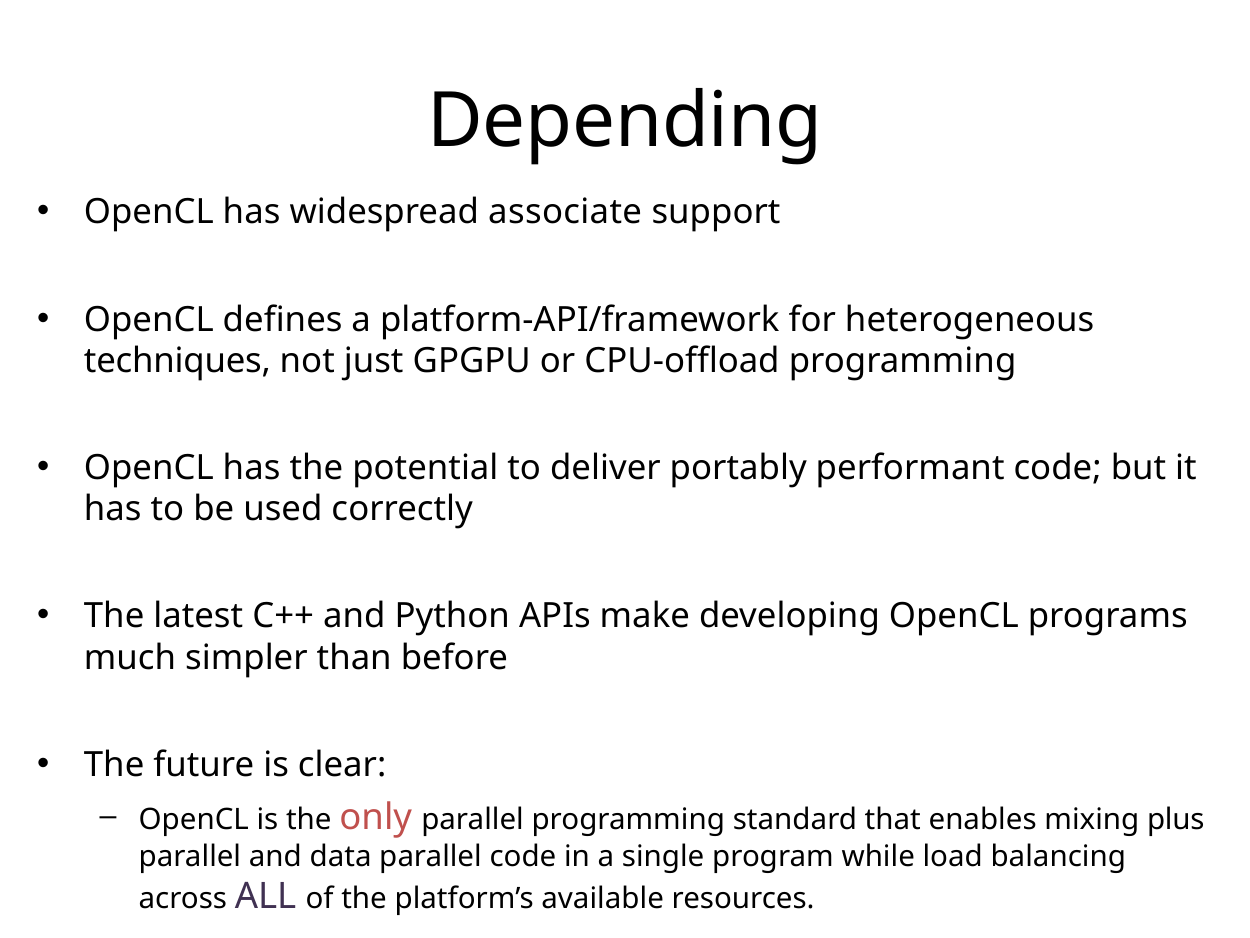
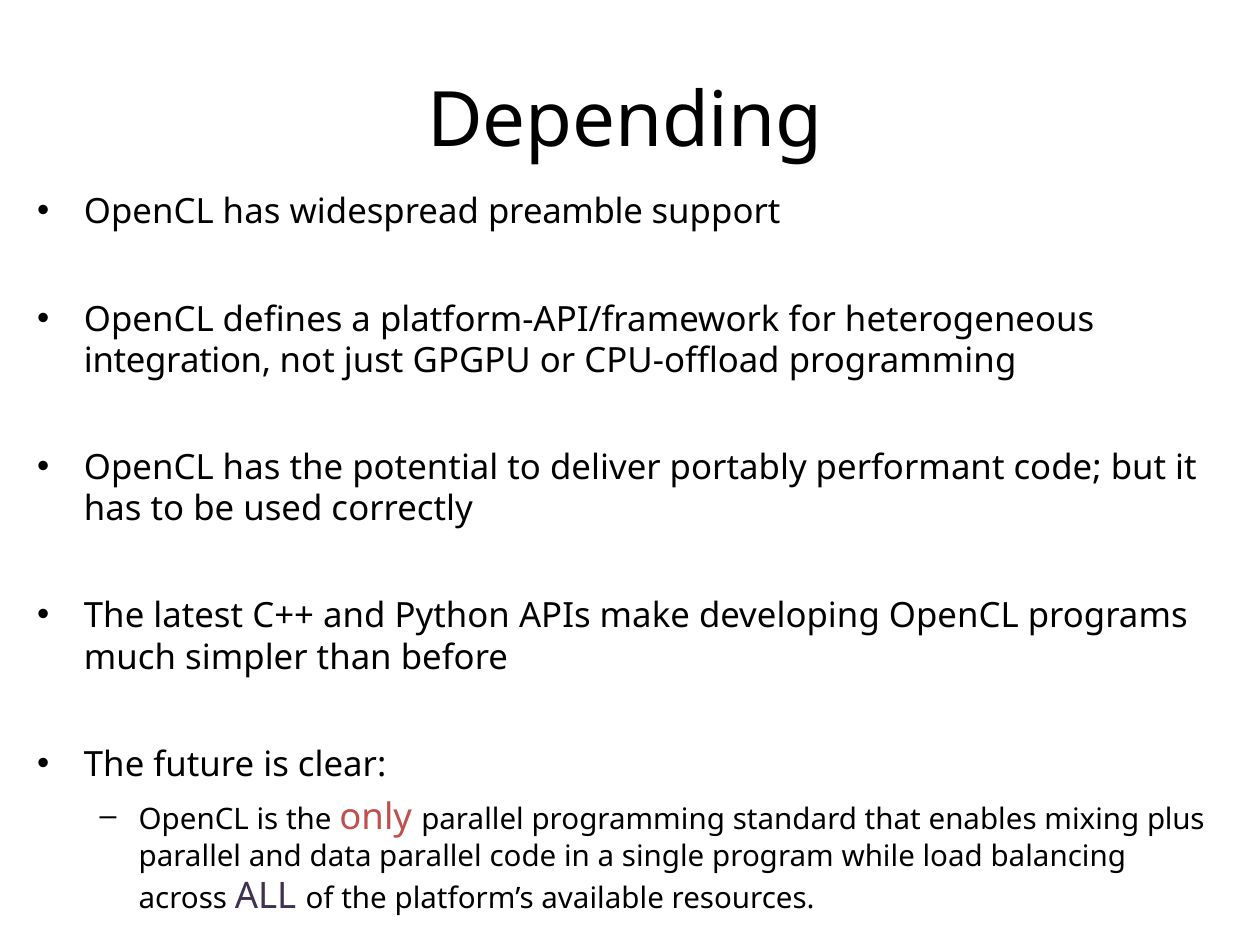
associate: associate -> preamble
techniques: techniques -> integration
